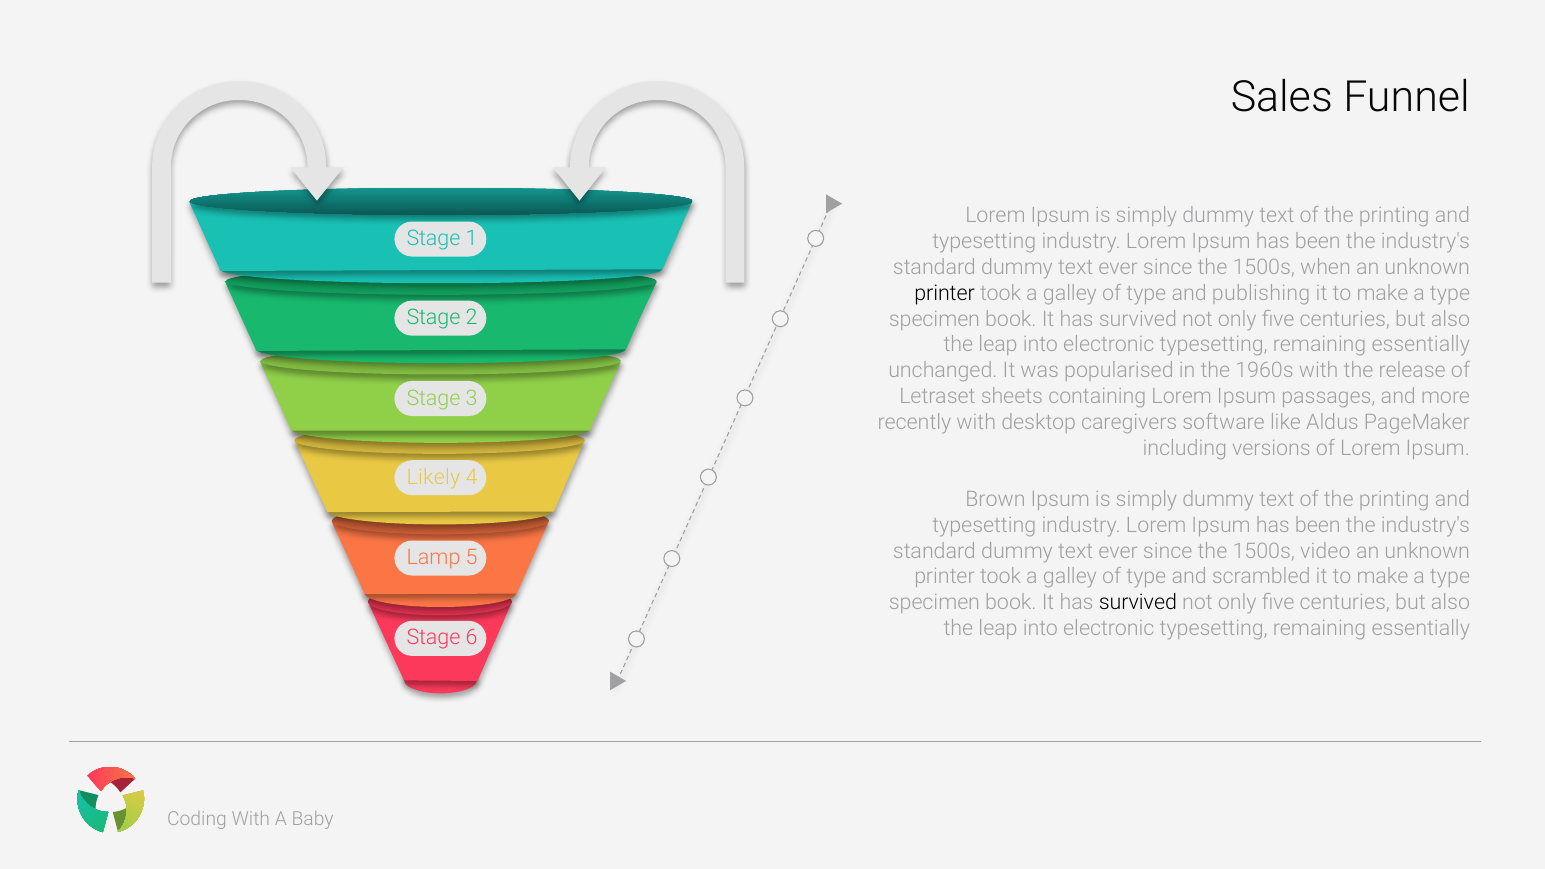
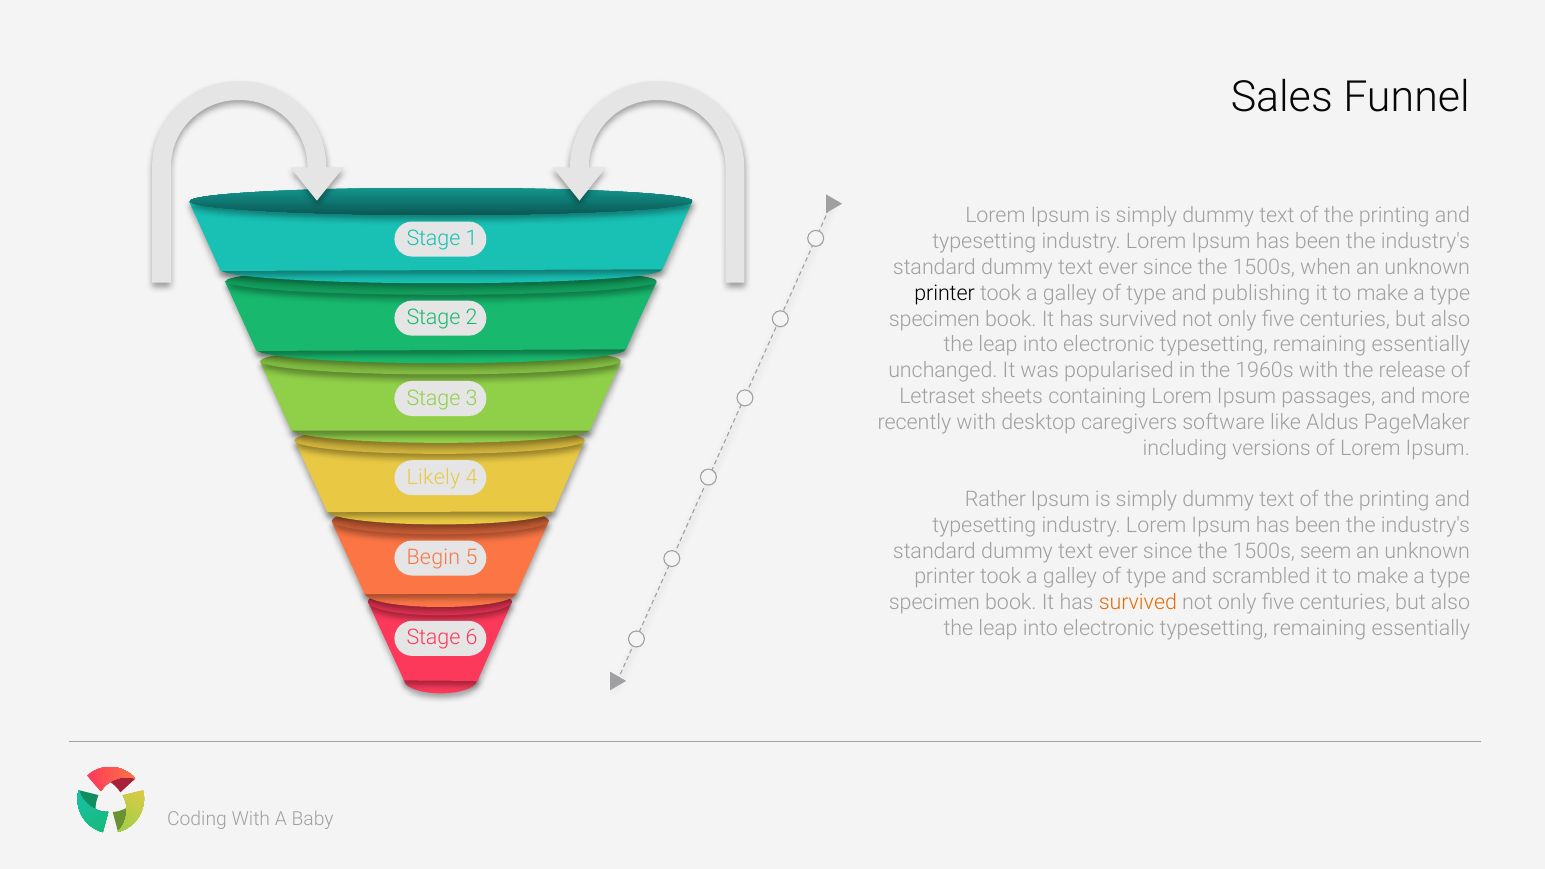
Brown: Brown -> Rather
video: video -> seem
Lamp: Lamp -> Begin
survived at (1138, 603) colour: black -> orange
